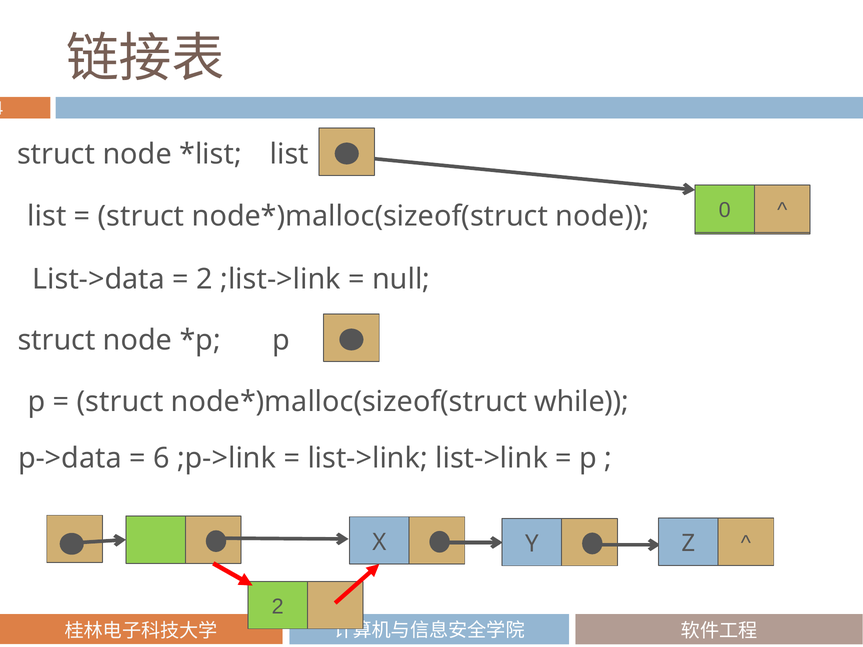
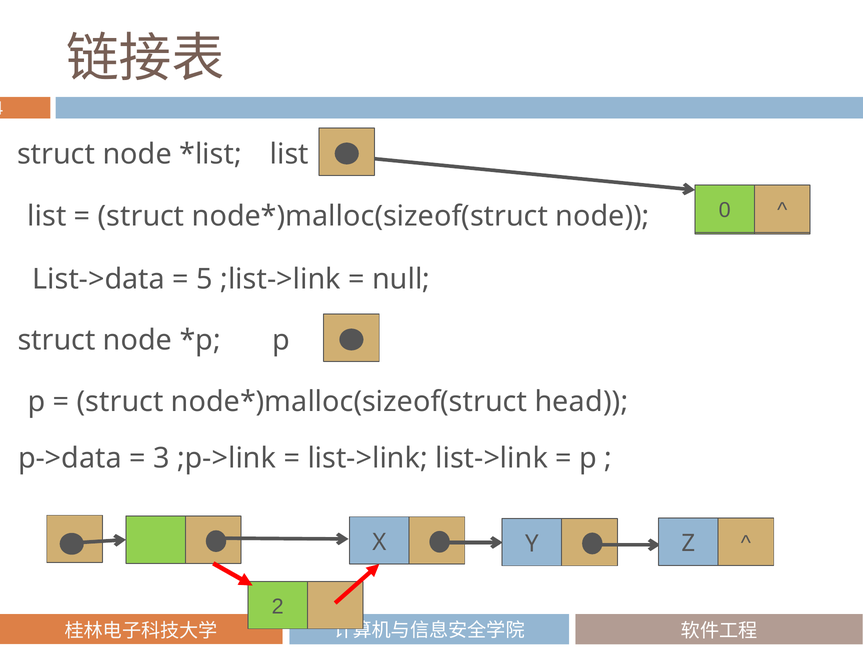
2 at (205, 280): 2 -> 5
while: while -> head
6: 6 -> 3
